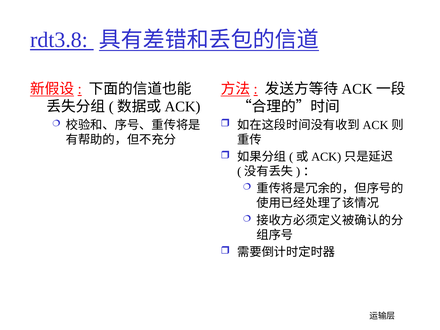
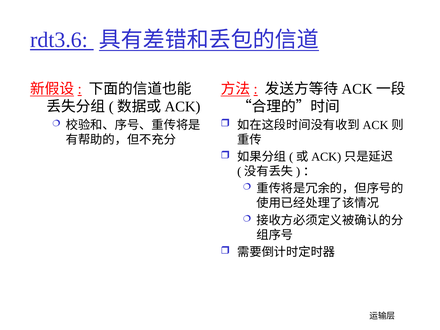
rdt3.8: rdt3.8 -> rdt3.6
